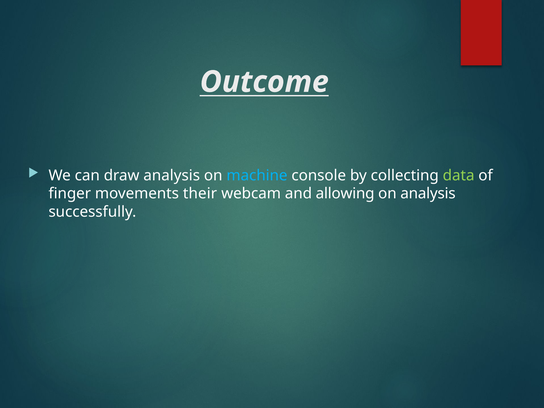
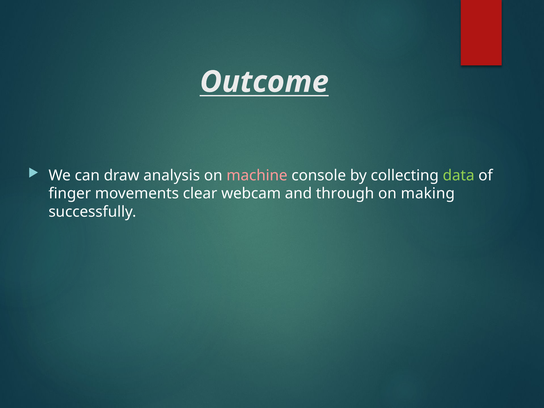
machine colour: light blue -> pink
their: their -> clear
allowing: allowing -> through
on analysis: analysis -> making
